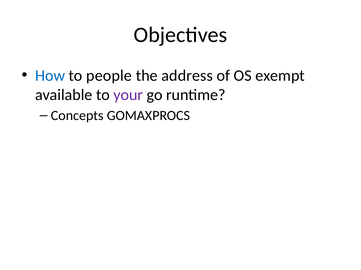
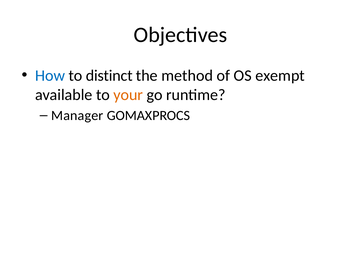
people: people -> distinct
address: address -> method
your colour: purple -> orange
Concepts: Concepts -> Manager
